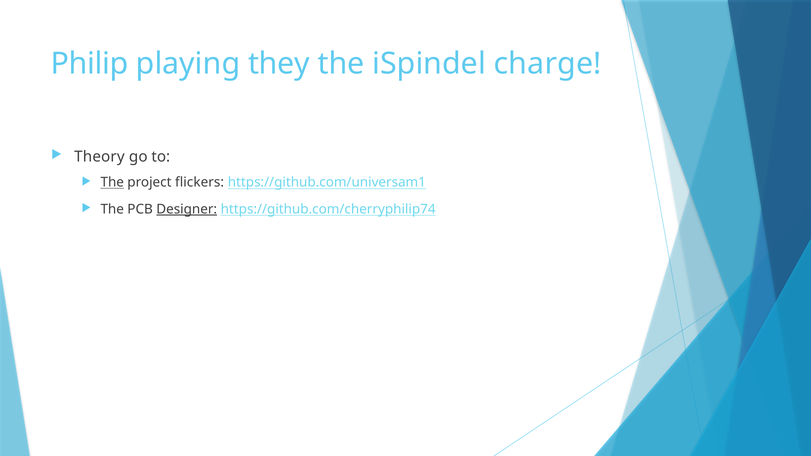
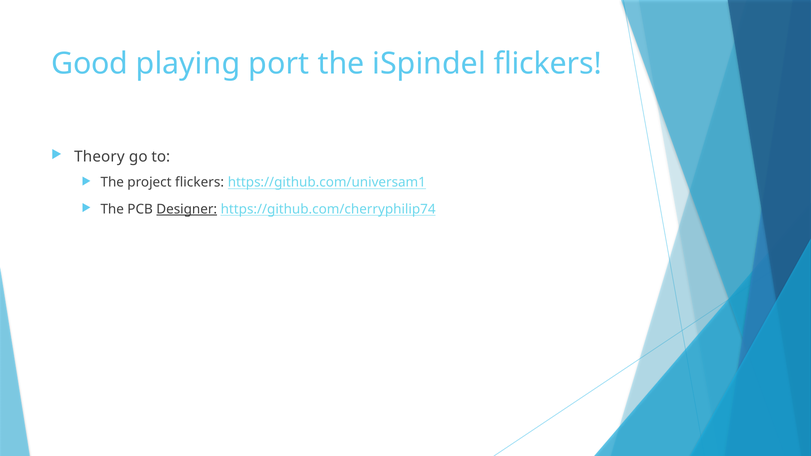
Philip: Philip -> Good
they: they -> port
iSpindel charge: charge -> flickers
The at (112, 183) underline: present -> none
